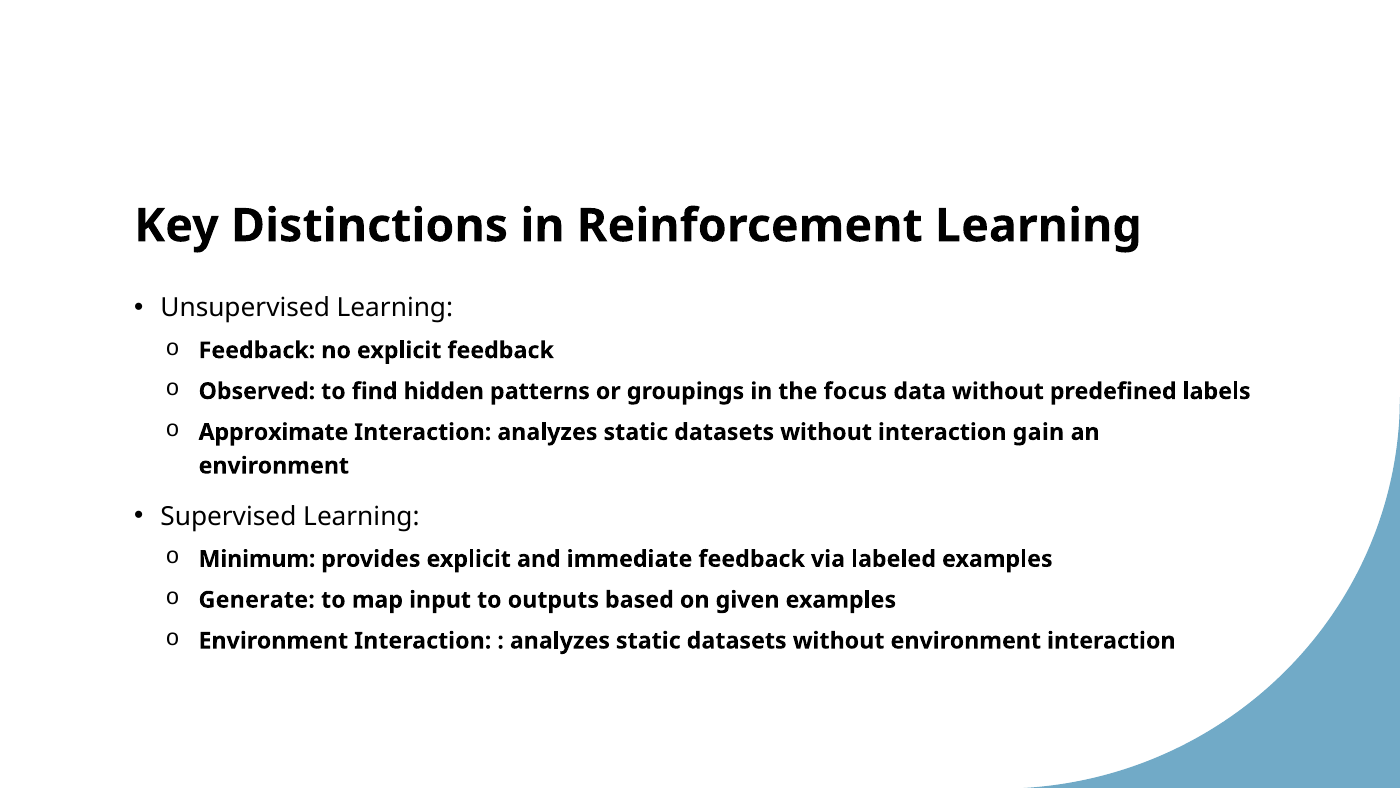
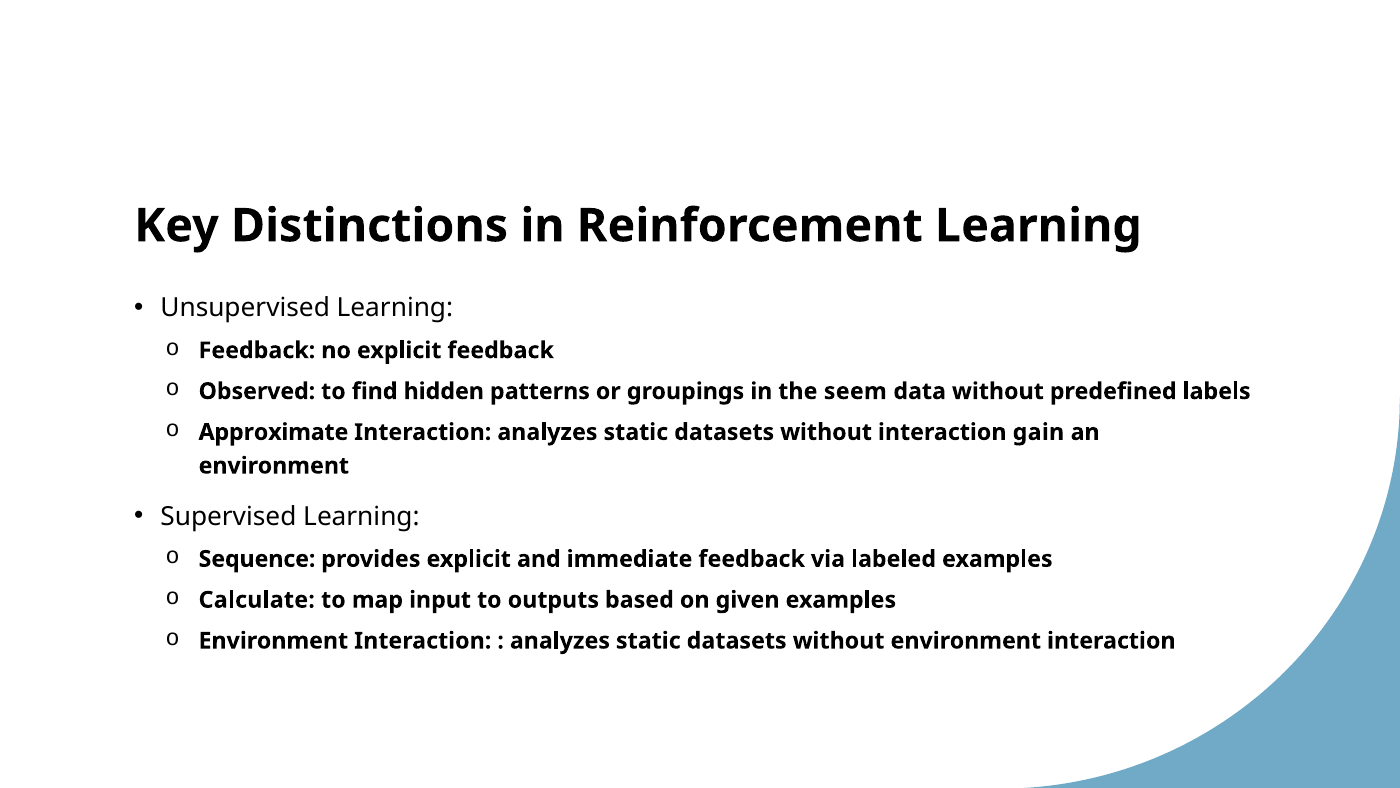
focus: focus -> seem
Minimum: Minimum -> Sequence
Generate: Generate -> Calculate
